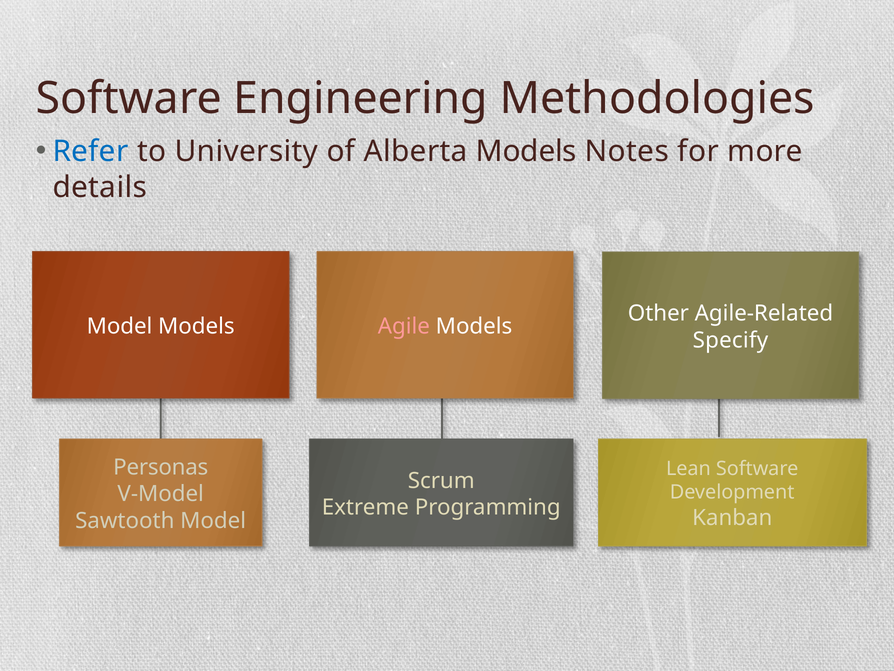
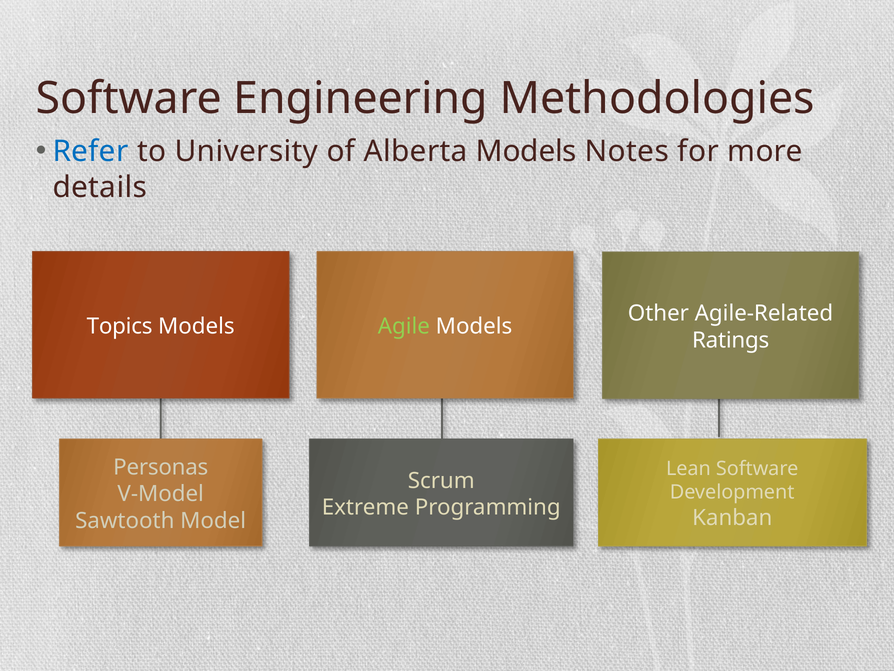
Model at (120, 326): Model -> Topics
Agile colour: pink -> light green
Specify: Specify -> Ratings
